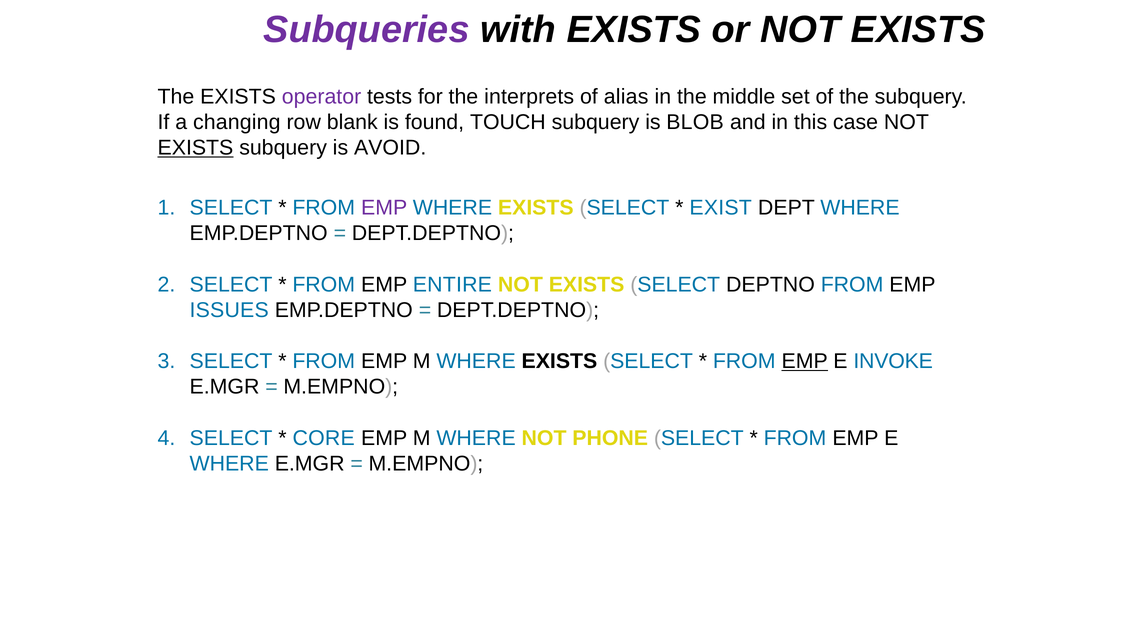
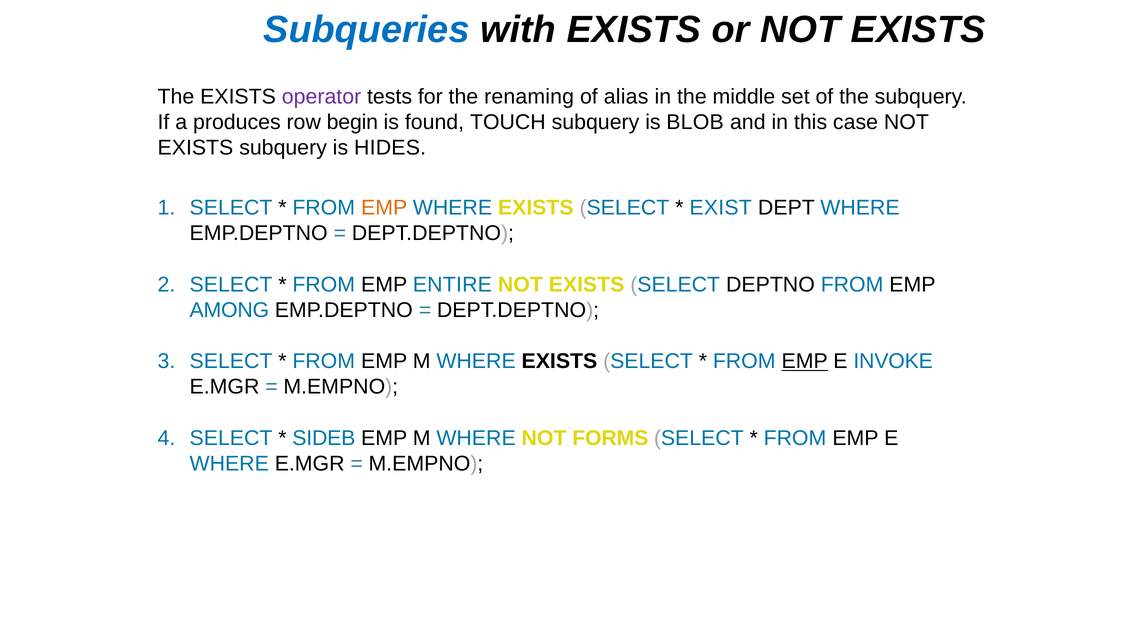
Subqueries colour: purple -> blue
interprets: interprets -> renaming
changing: changing -> produces
blank: blank -> begin
EXISTS at (195, 148) underline: present -> none
AVOID: AVOID -> HIDES
EMP at (384, 208) colour: purple -> orange
ISSUES: ISSUES -> AMONG
CORE: CORE -> SIDEB
PHONE: PHONE -> FORMS
